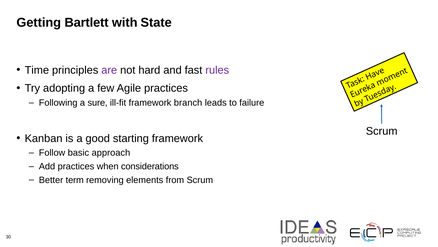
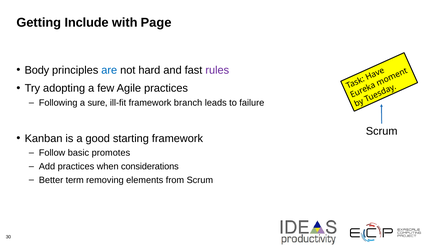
Bartlett: Bartlett -> Include
State: State -> Page
Time: Time -> Body
are colour: purple -> blue
approach: approach -> promotes
